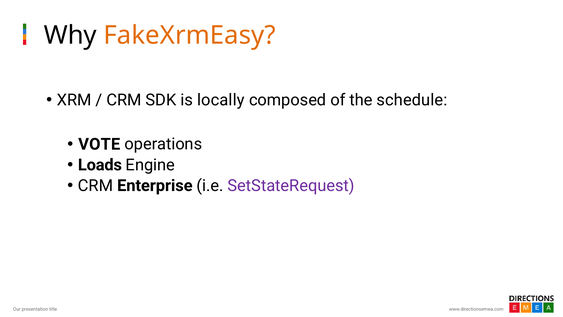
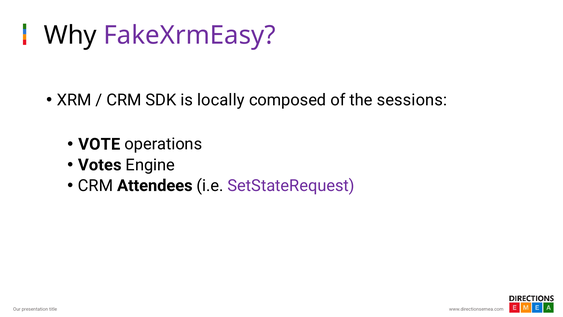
FakeXrmEasy colour: orange -> purple
schedule: schedule -> sessions
Loads: Loads -> Votes
Enterprise: Enterprise -> Attendees
